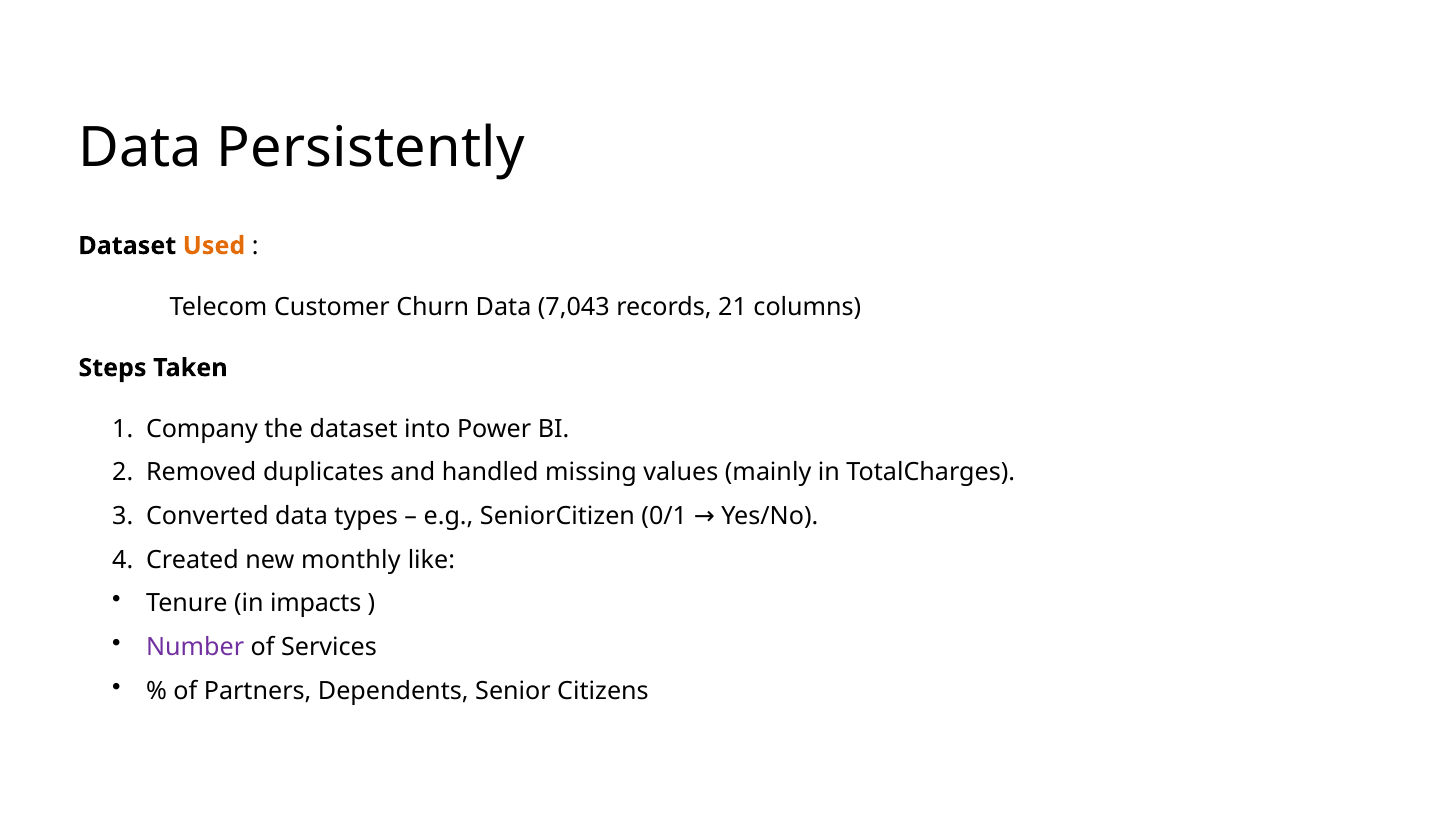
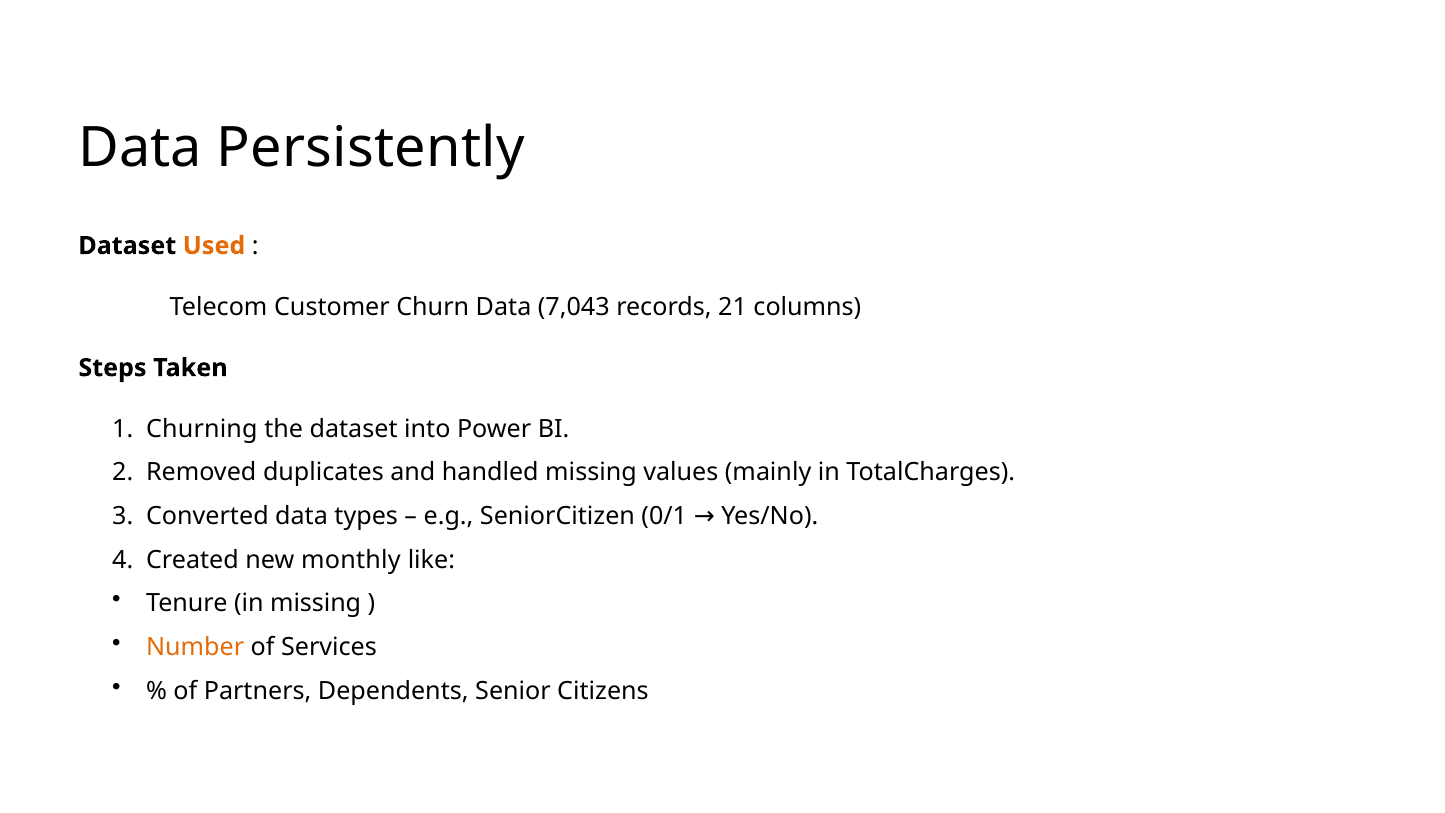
Company: Company -> Churning
in impacts: impacts -> missing
Number colour: purple -> orange
